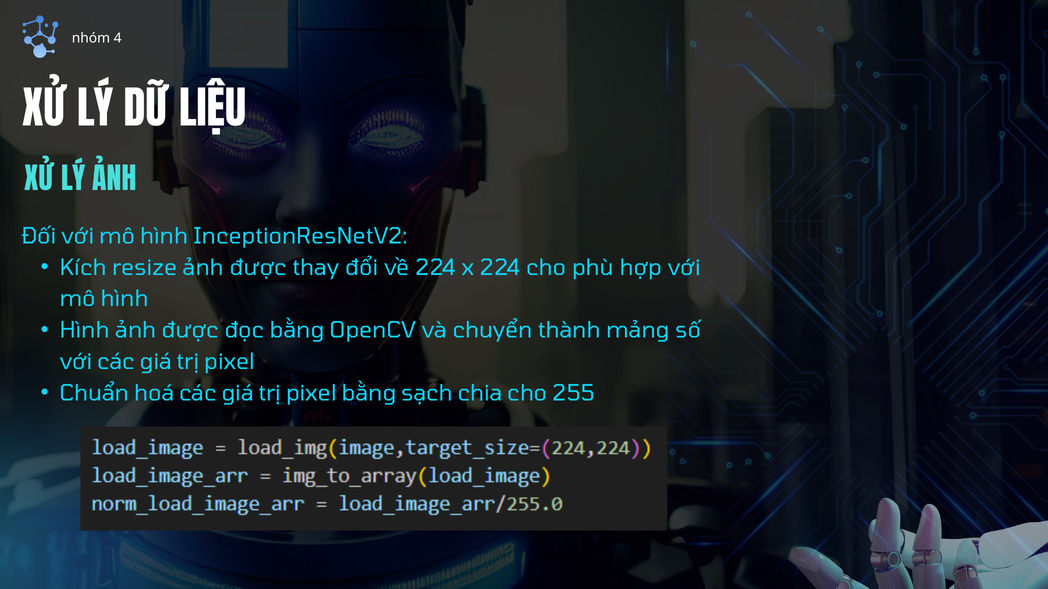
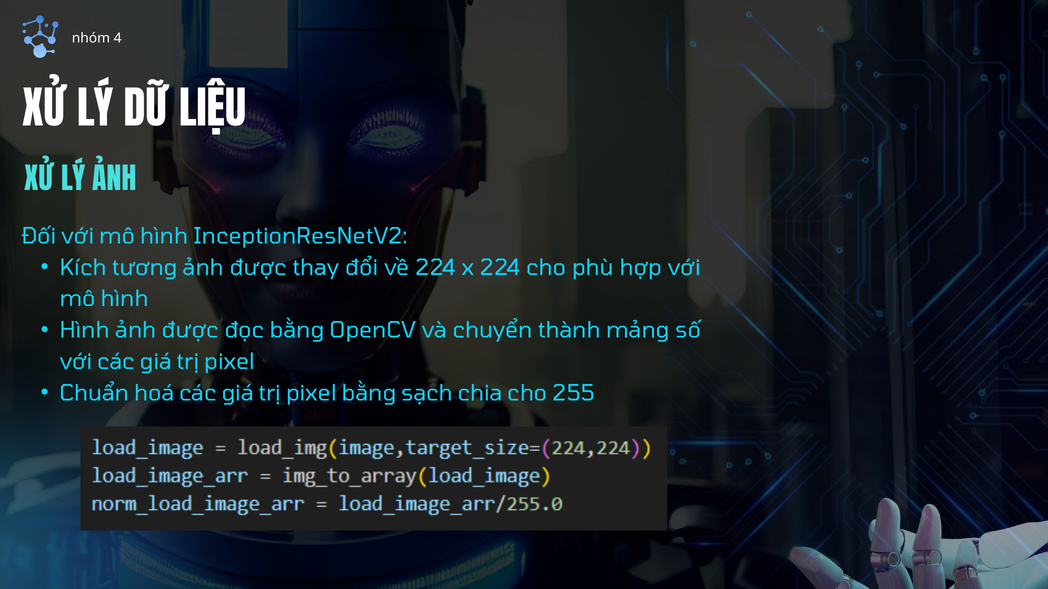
resize: resize -> tương
